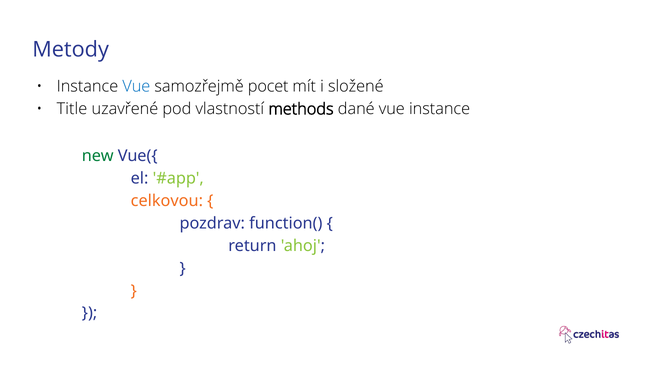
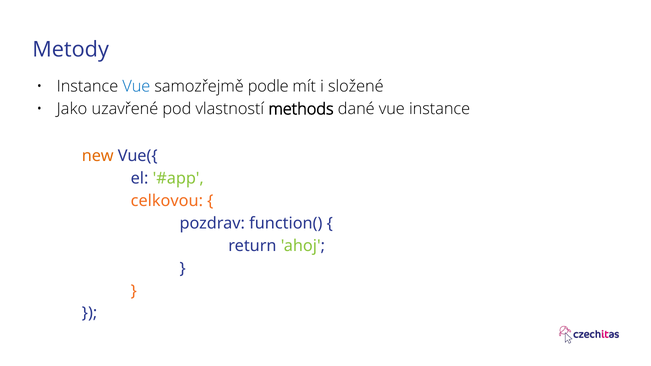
pocet: pocet -> podle
Title: Title -> Jako
new colour: green -> orange
